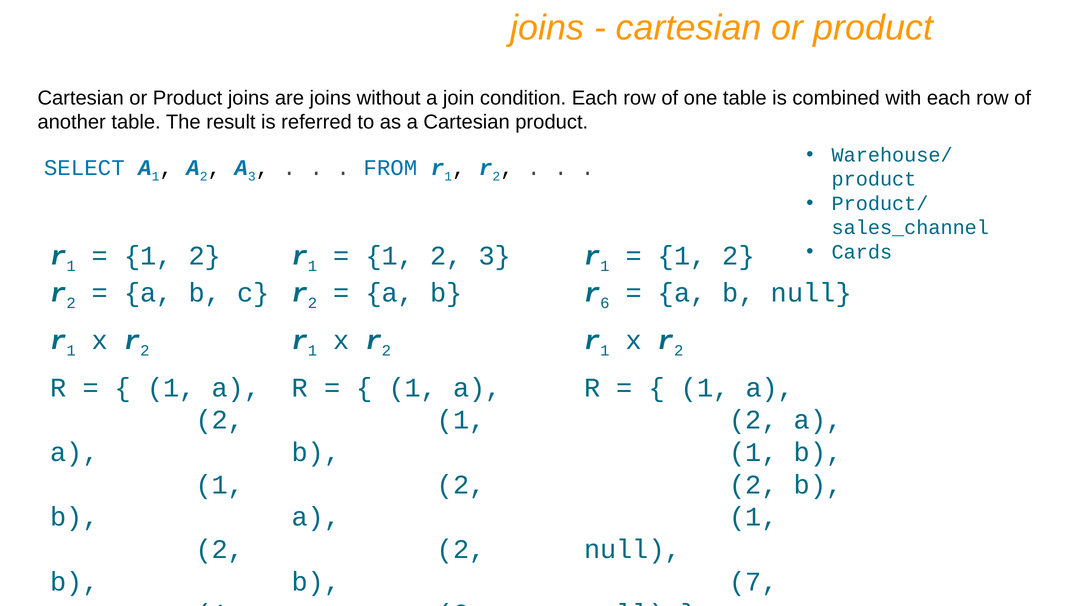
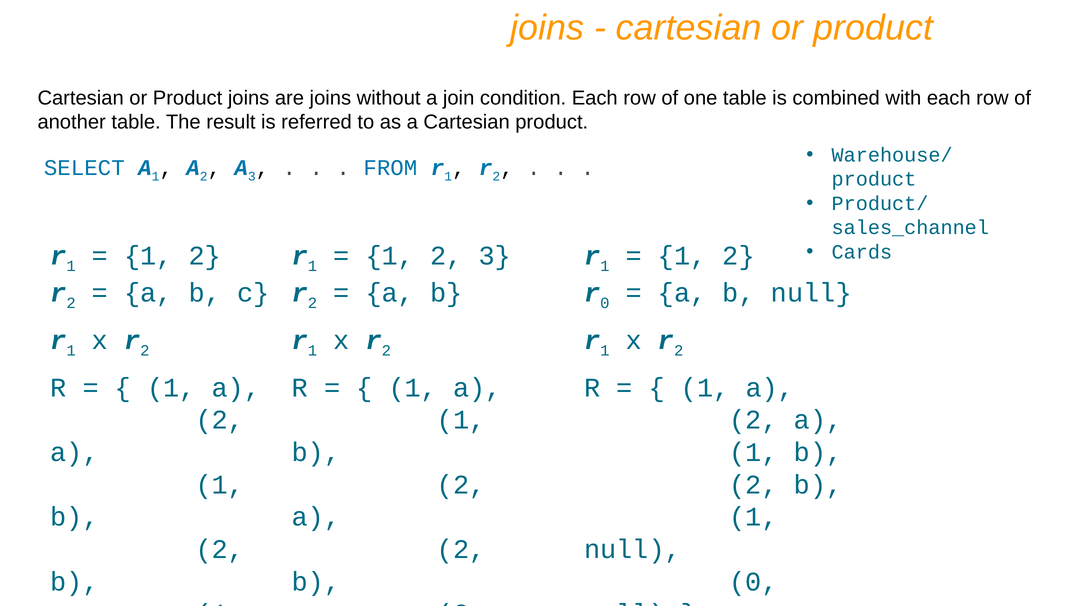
r 6: 6 -> 0
7 at (754, 581): 7 -> 0
